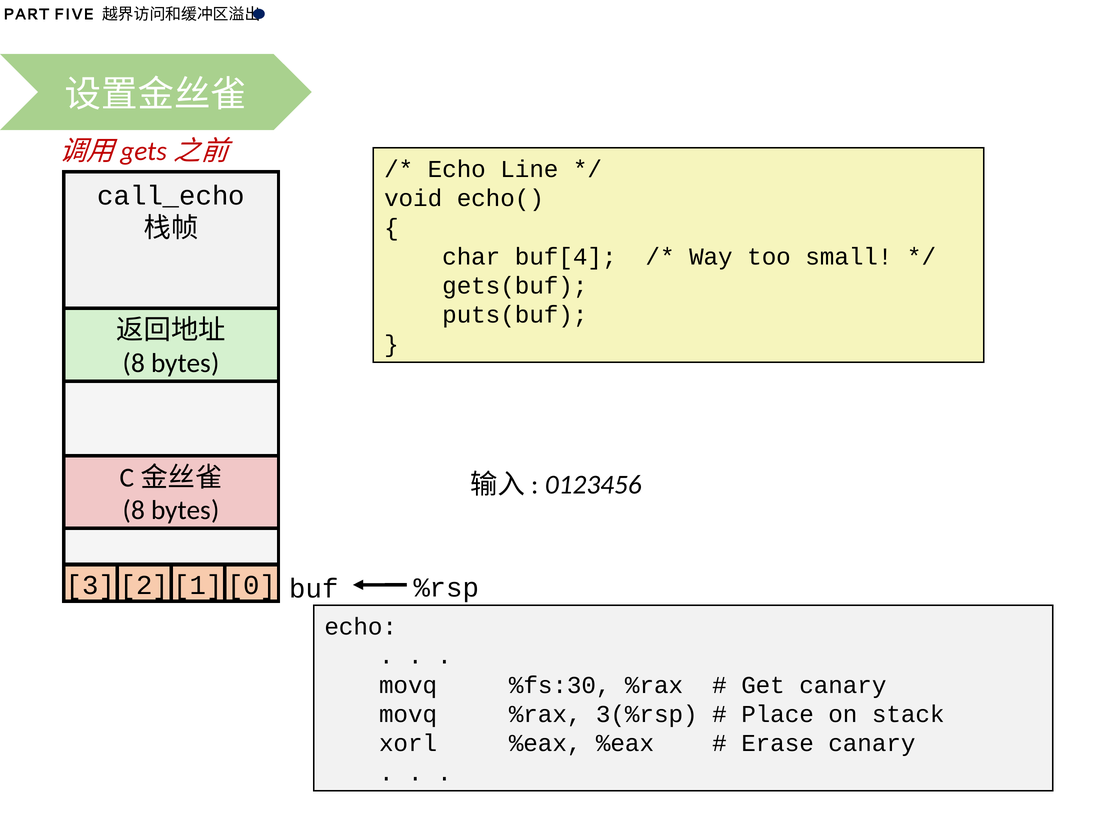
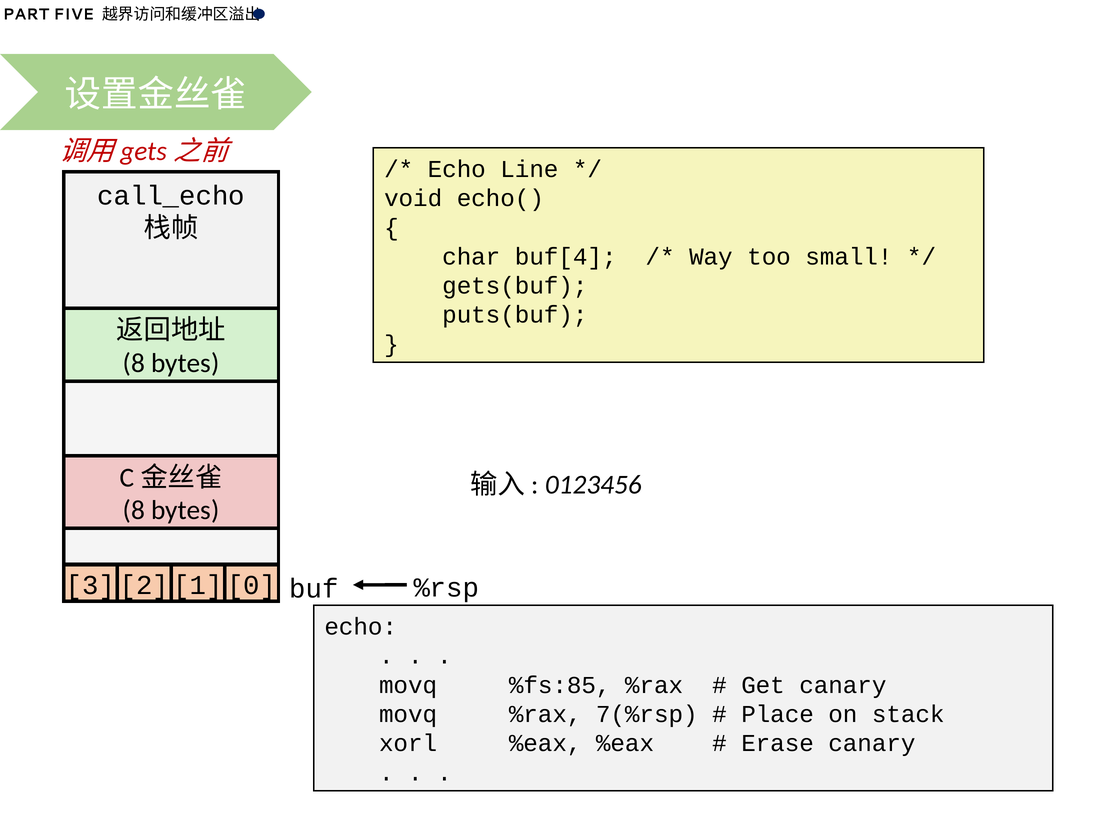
%fs:30: %fs:30 -> %fs:85
3(%rsp: 3(%rsp -> 7(%rsp
